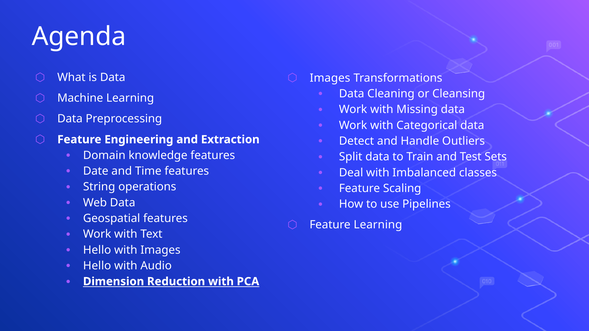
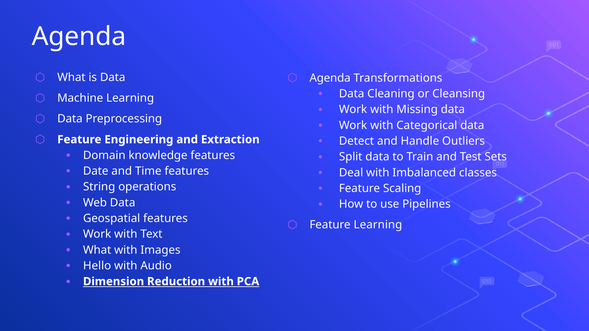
Images at (330, 78): Images -> Agenda
Hello at (97, 250): Hello -> What
